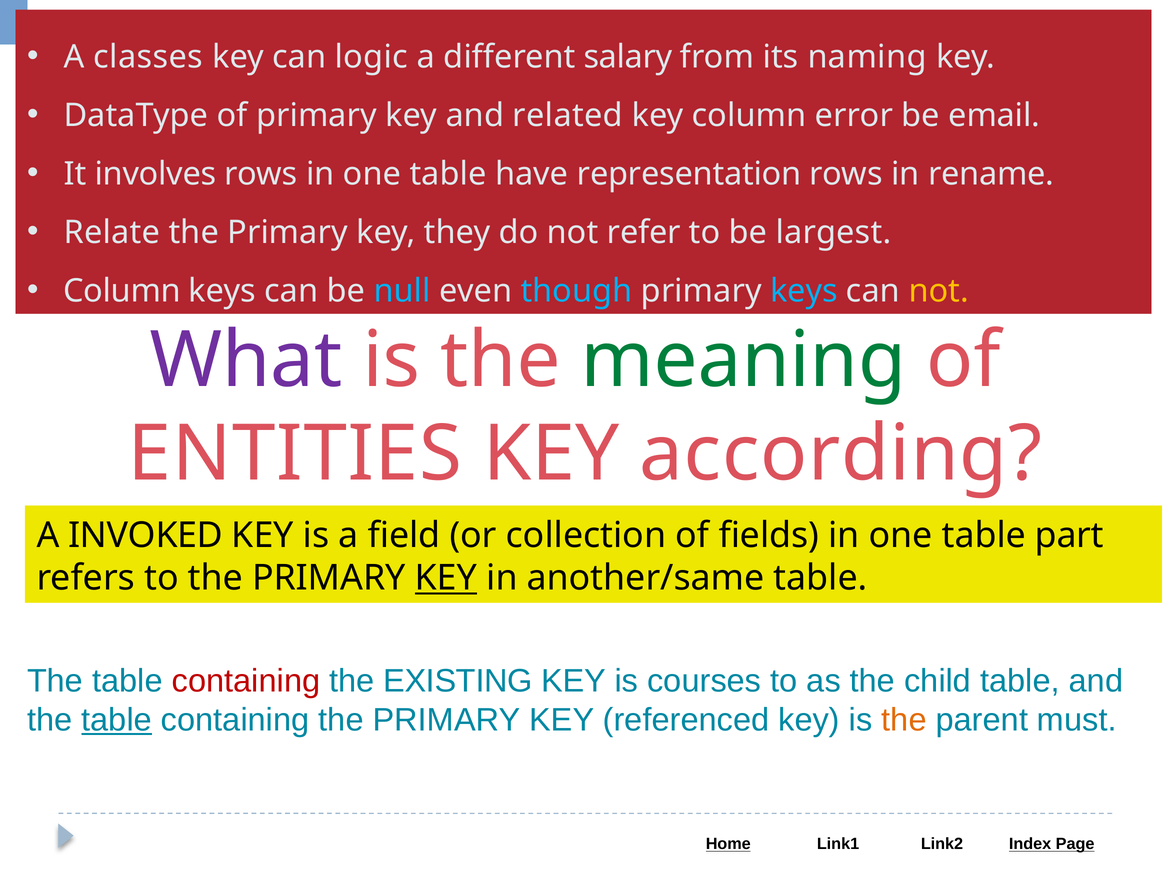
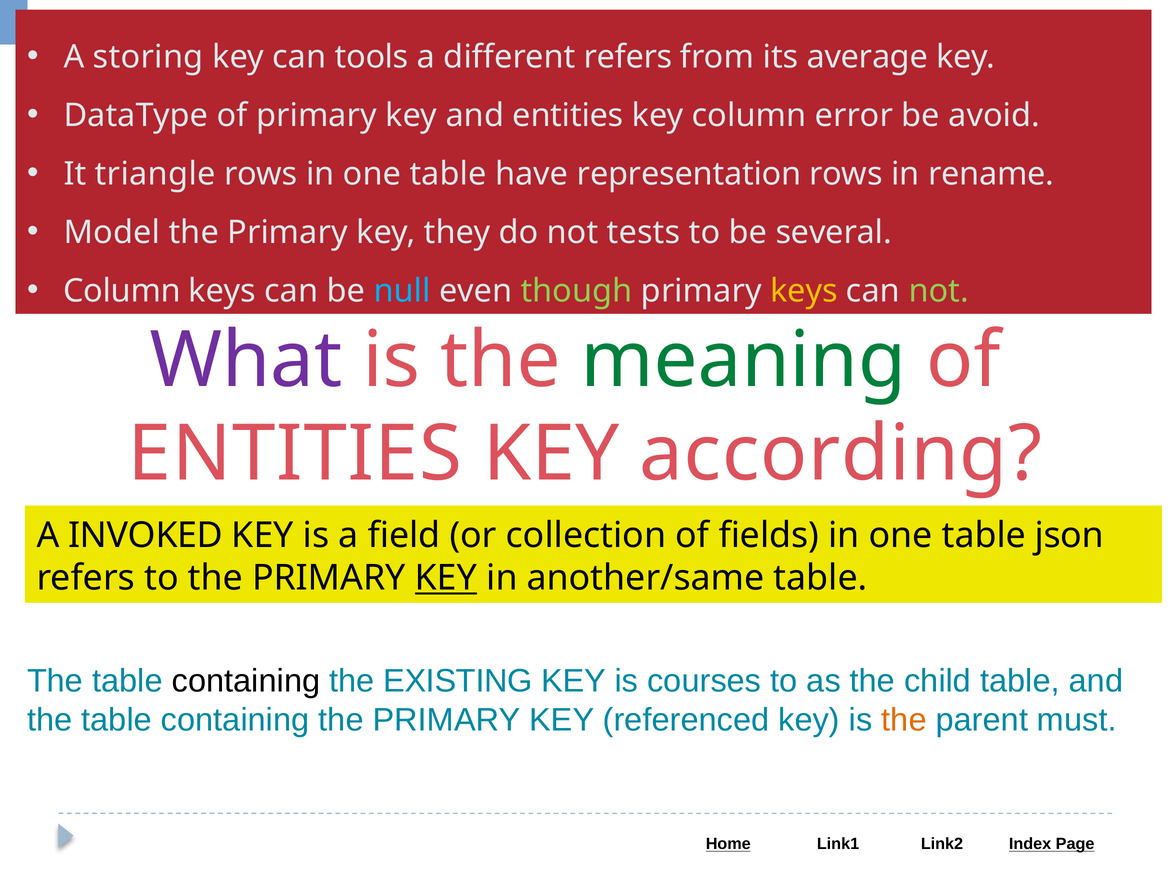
classes: classes -> storing
logic: logic -> tools
different salary: salary -> refers
naming: naming -> average
and related: related -> entities
email: email -> avoid
involves: involves -> triangle
Relate: Relate -> Model
refer: refer -> tests
largest: largest -> several
though colour: light blue -> light green
keys at (804, 291) colour: light blue -> yellow
not at (939, 291) colour: yellow -> light green
part: part -> json
containing at (246, 681) colour: red -> black
table at (117, 720) underline: present -> none
